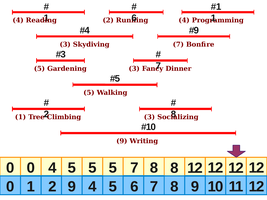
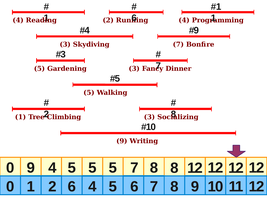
0 0: 0 -> 9
2 9: 9 -> 6
